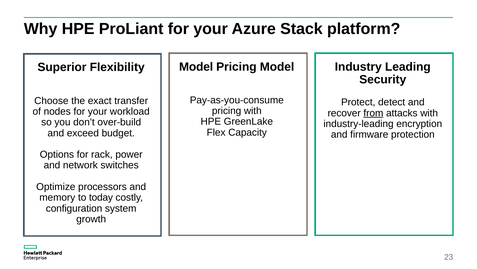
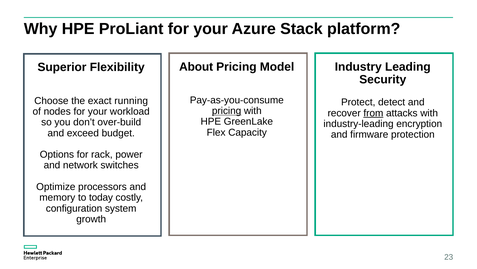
Model at (196, 67): Model -> About
transfer: transfer -> running
pricing at (227, 111) underline: none -> present
